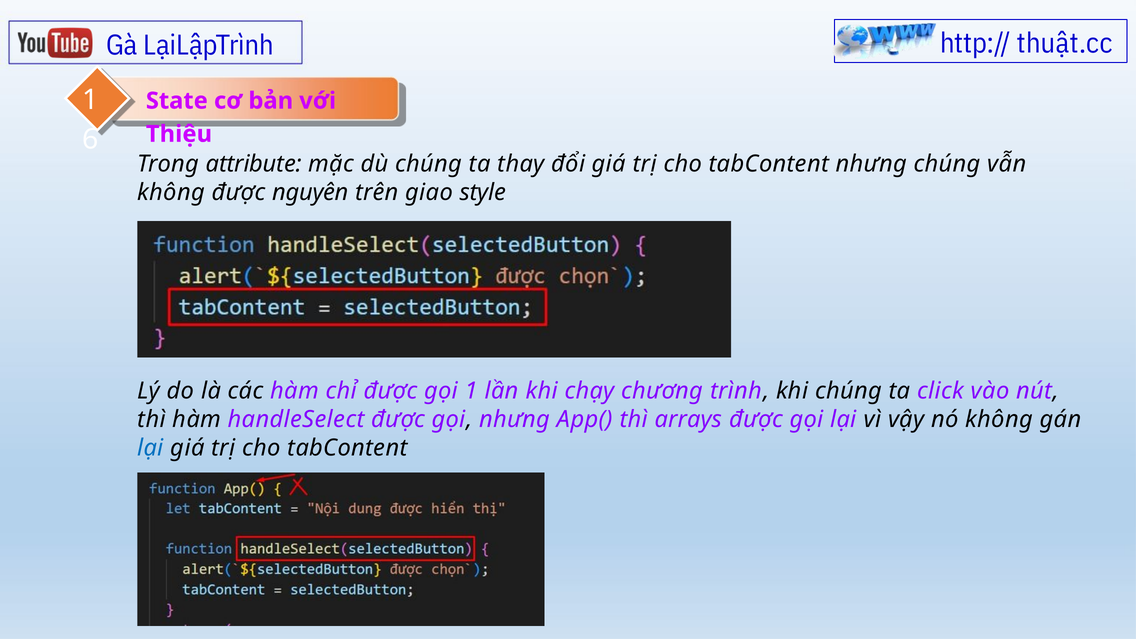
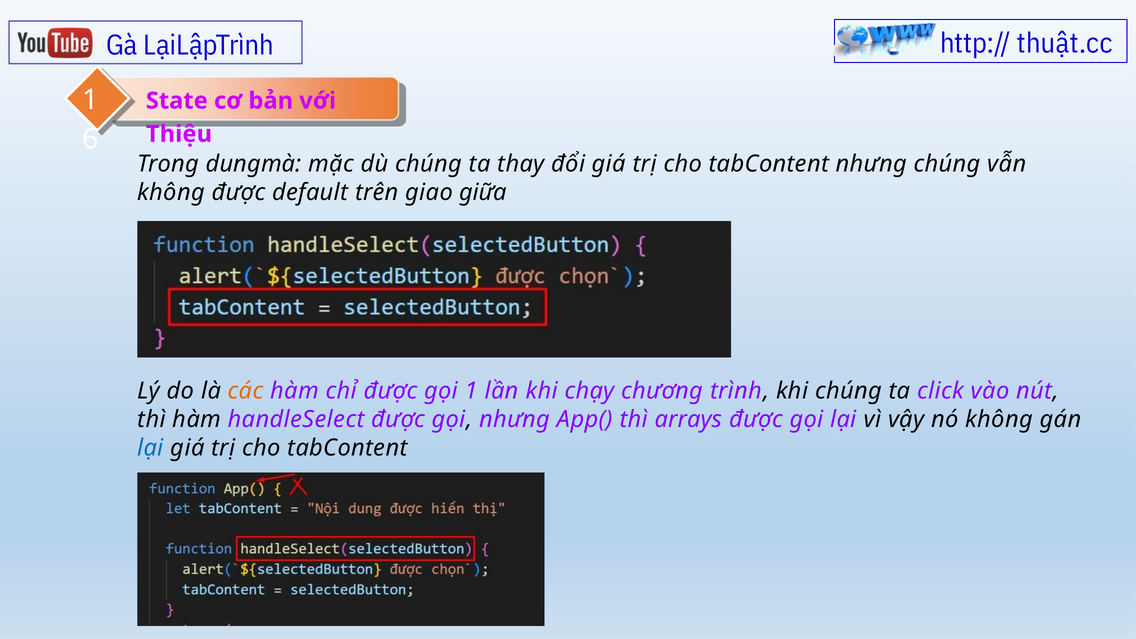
attribute: attribute -> dungmà
nguyên: nguyên -> default
style: style -> giữa
các colour: black -> orange
